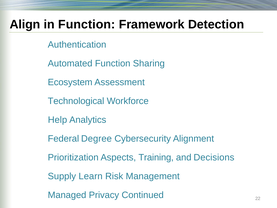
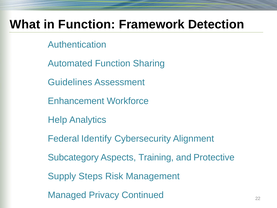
Align: Align -> What
Ecosystem: Ecosystem -> Guidelines
Technological: Technological -> Enhancement
Degree: Degree -> Identify
Prioritization: Prioritization -> Subcategory
Decisions: Decisions -> Protective
Learn: Learn -> Steps
